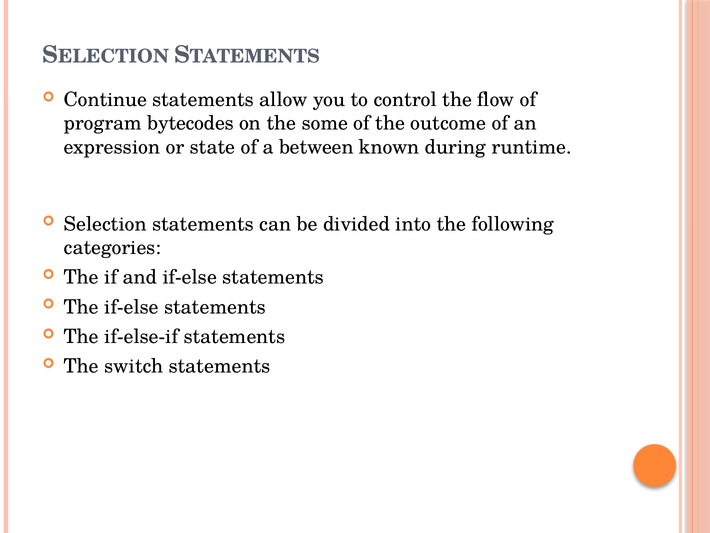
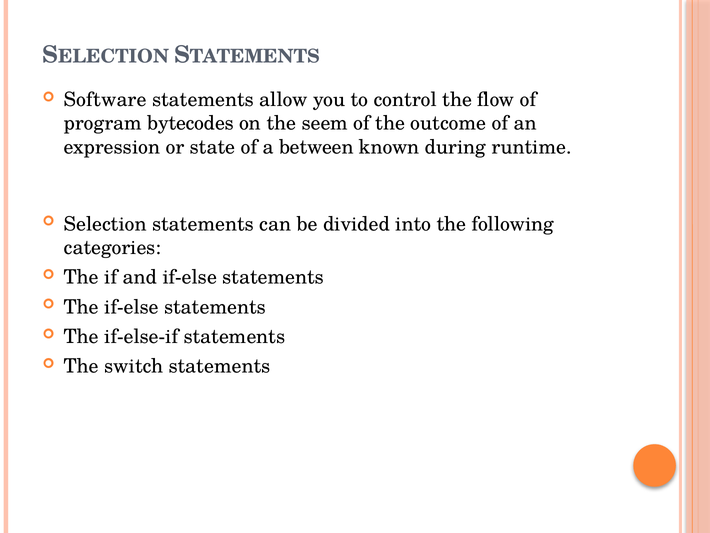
Continue: Continue -> Software
some: some -> seem
